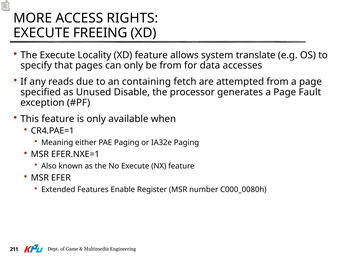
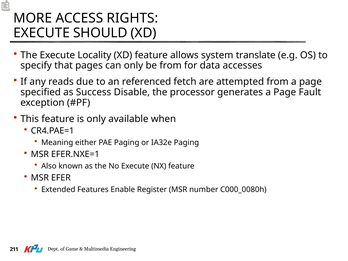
FREEING: FREEING -> SHOULD
containing: containing -> referenced
Unused: Unused -> Success
